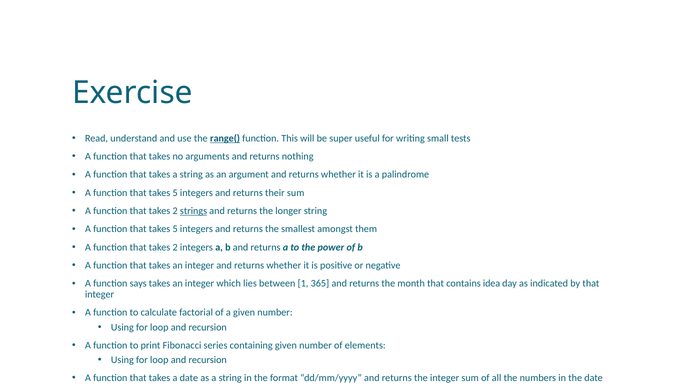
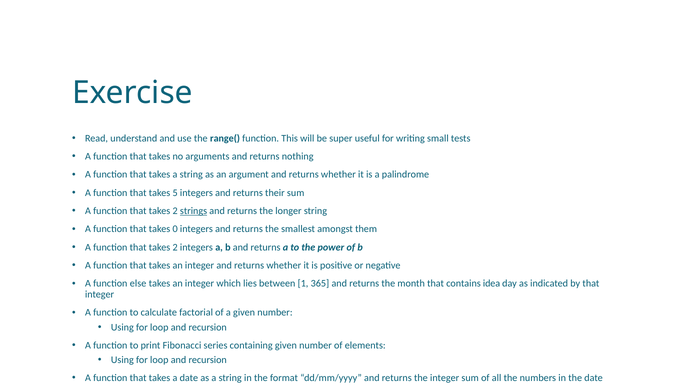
range( underline: present -> none
5 at (175, 229): 5 -> 0
says: says -> else
